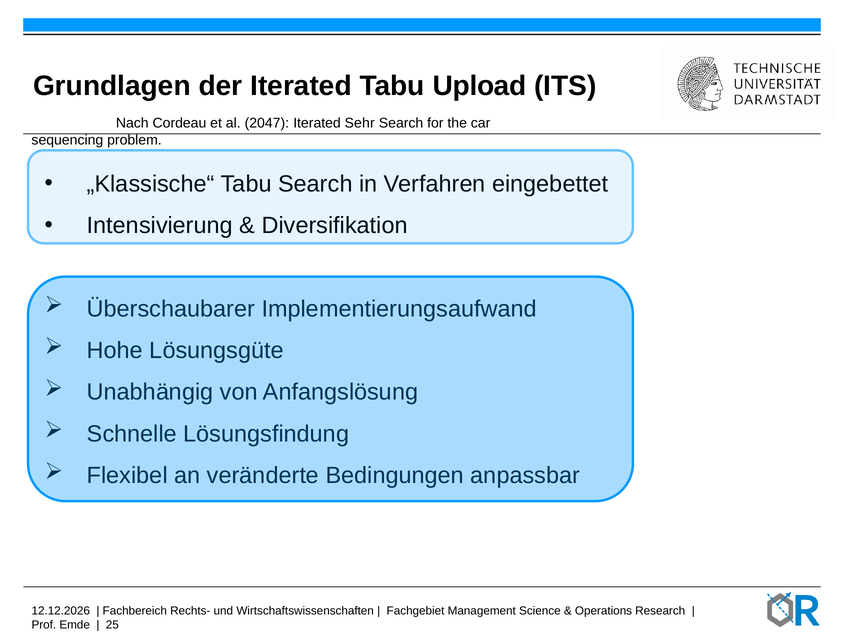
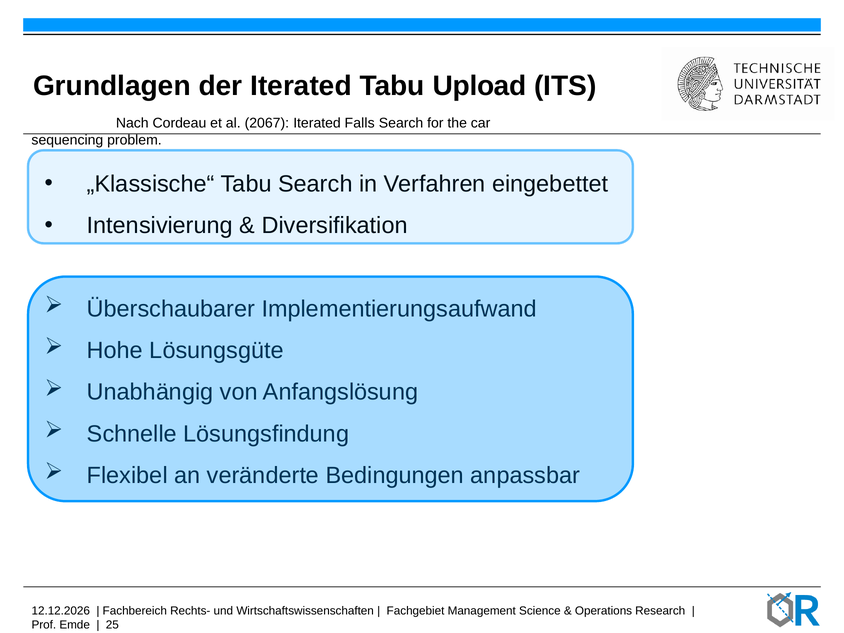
2047: 2047 -> 2067
Sehr: Sehr -> Falls
